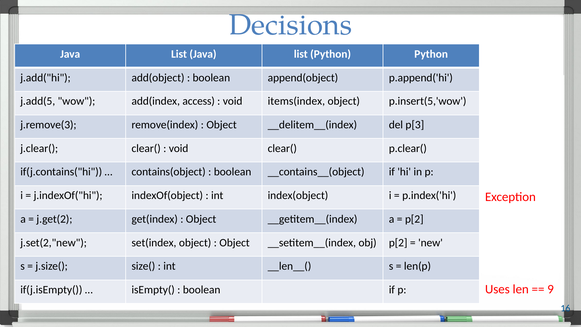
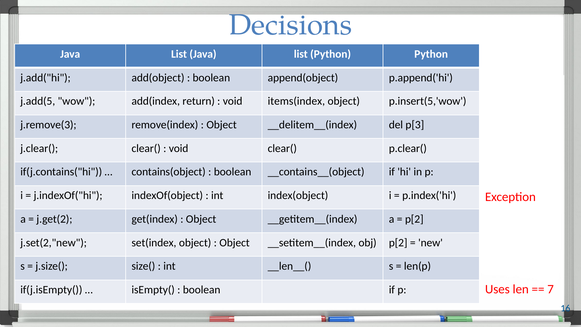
access: access -> return
9: 9 -> 7
